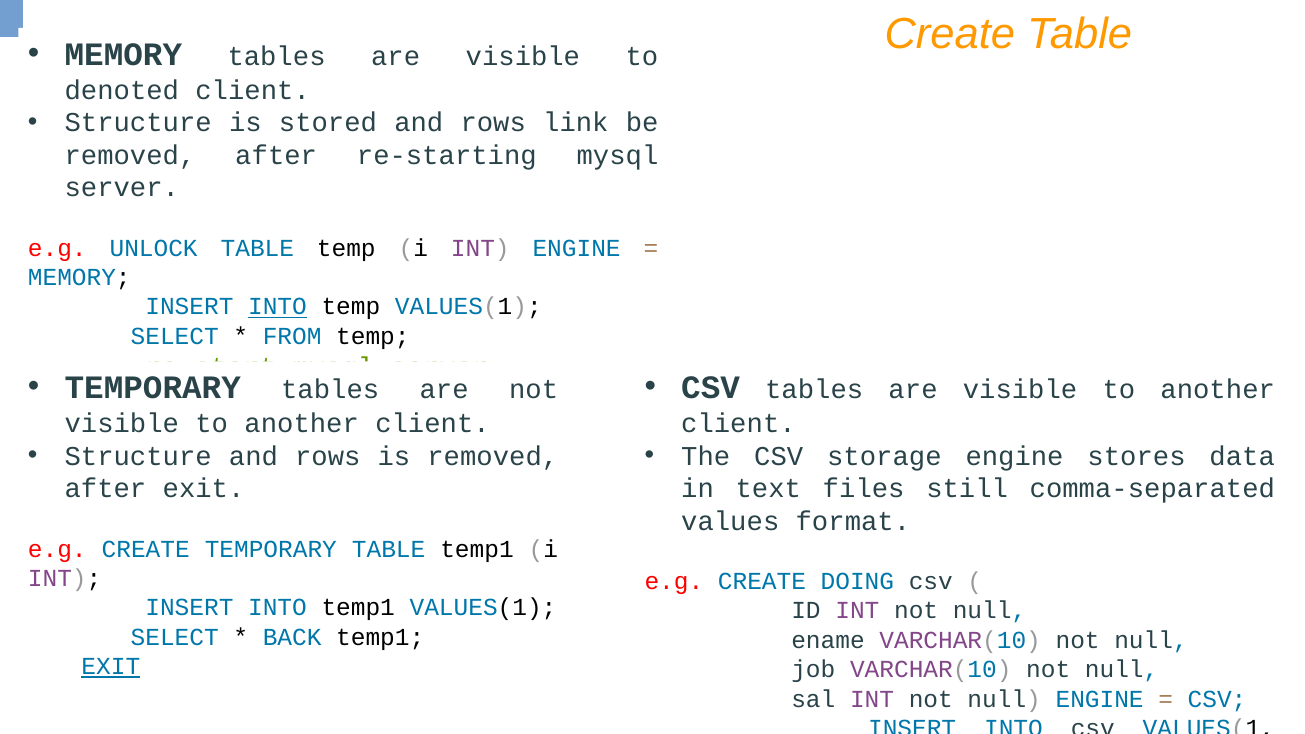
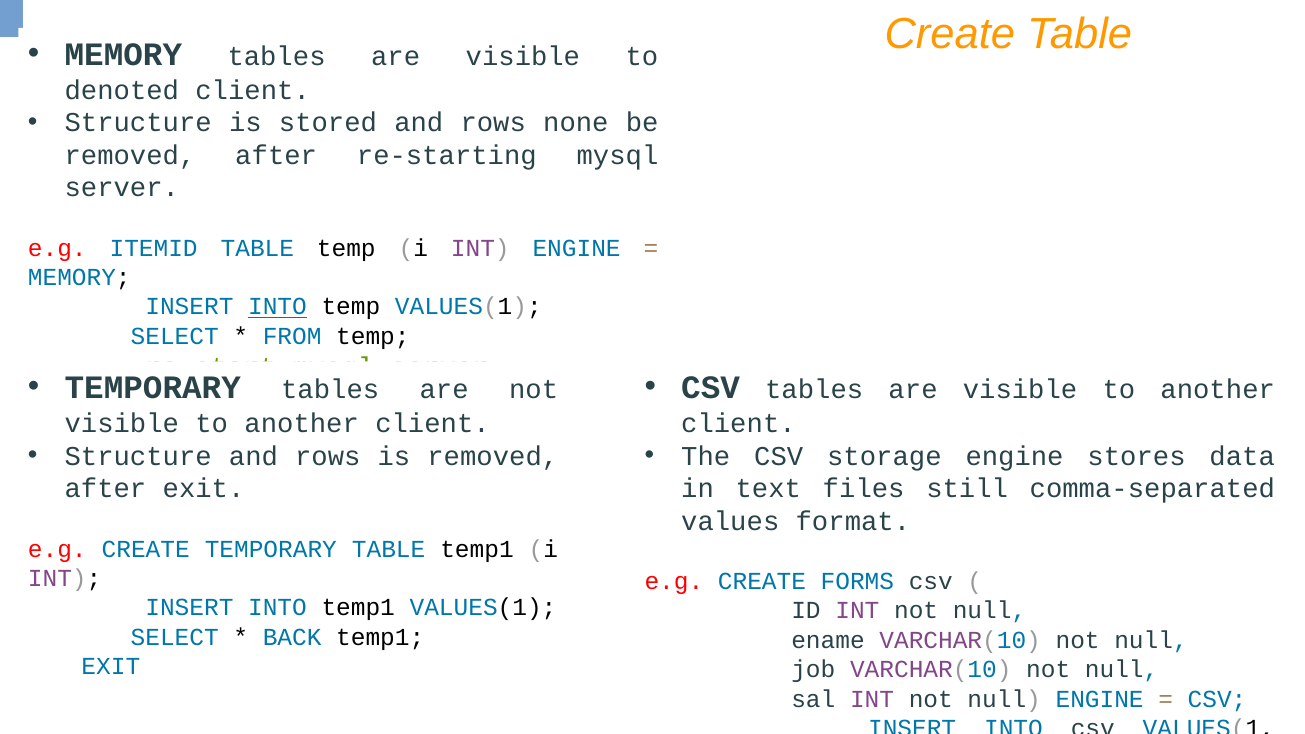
link: link -> none
UNLOCK: UNLOCK -> ITEMID
DOING: DOING -> FORMS
EXIT at (111, 666) underline: present -> none
